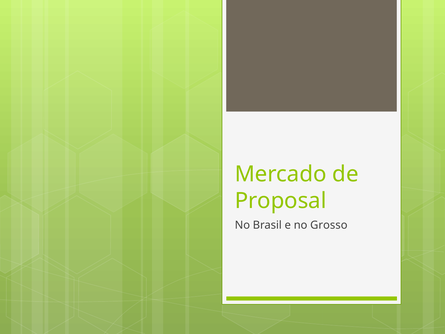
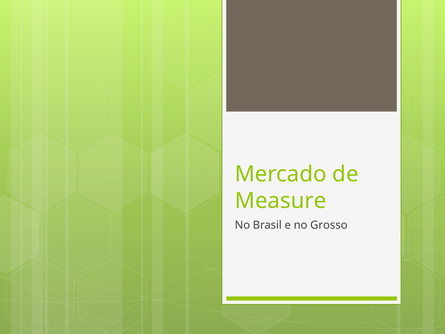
Proposal: Proposal -> Measure
